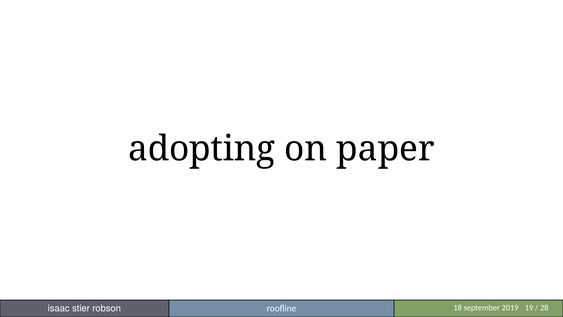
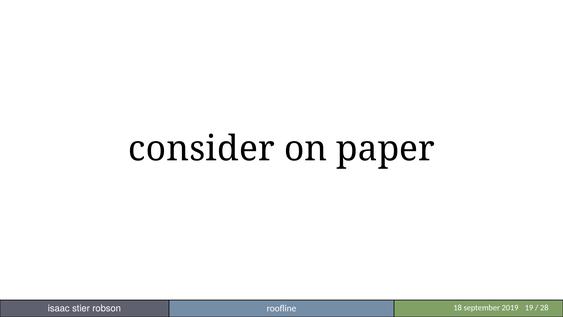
adopting: adopting -> consider
